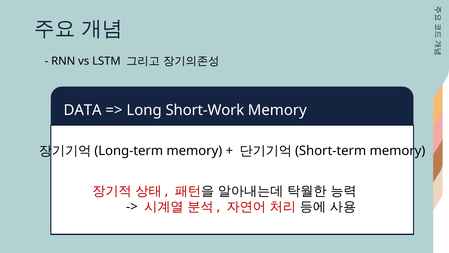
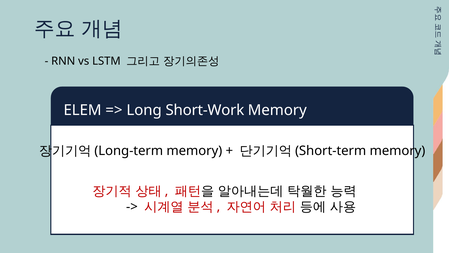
DATA: DATA -> ELEM
